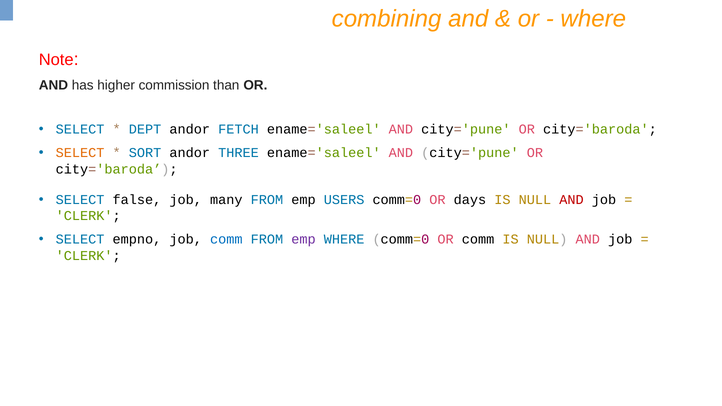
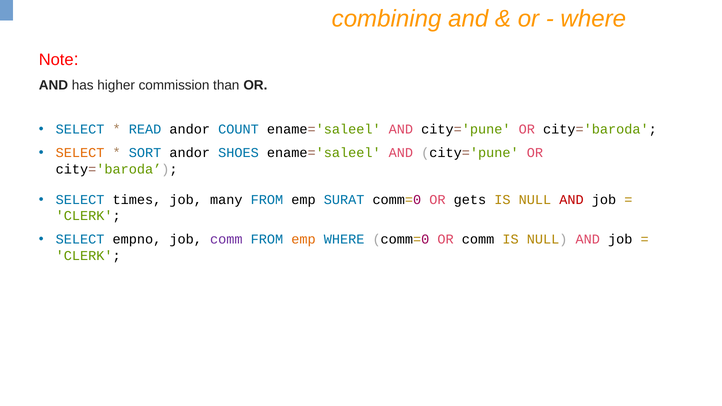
DEPT: DEPT -> READ
FETCH: FETCH -> COUNT
THREE: THREE -> SHOES
false: false -> times
USERS: USERS -> SURAT
days: days -> gets
comm at (226, 240) colour: blue -> purple
emp at (303, 240) colour: purple -> orange
